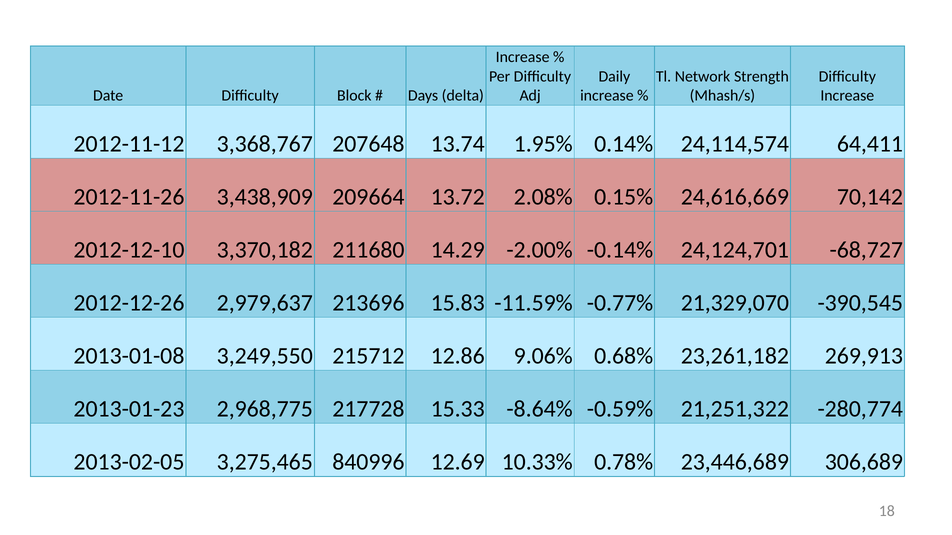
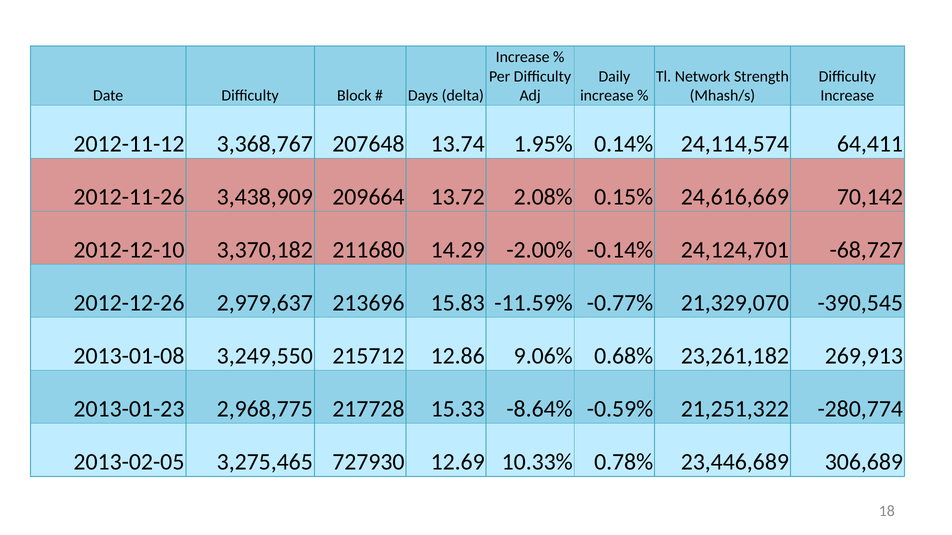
840996: 840996 -> 727930
